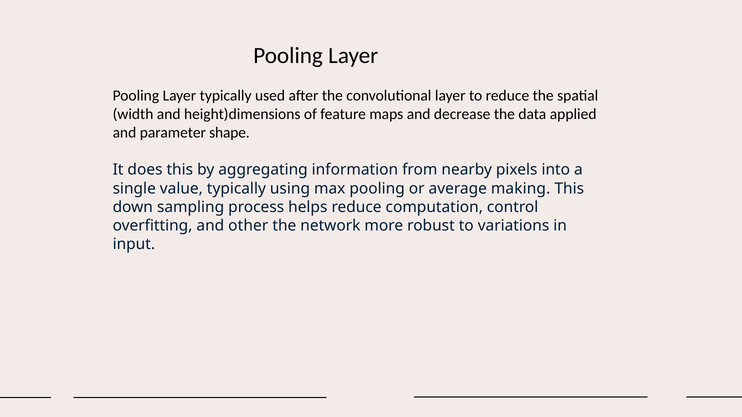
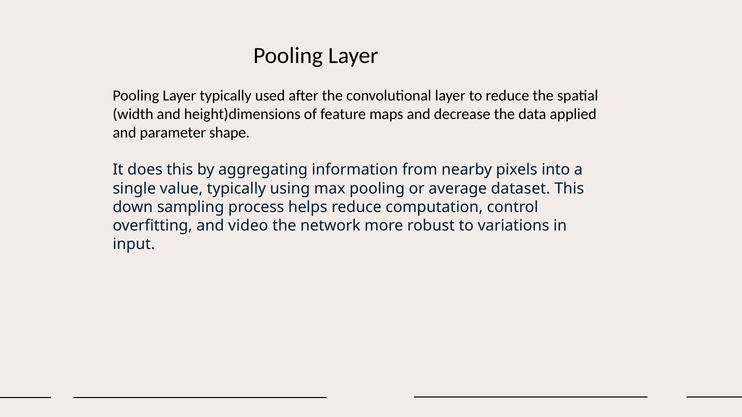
making: making -> dataset
other: other -> video
